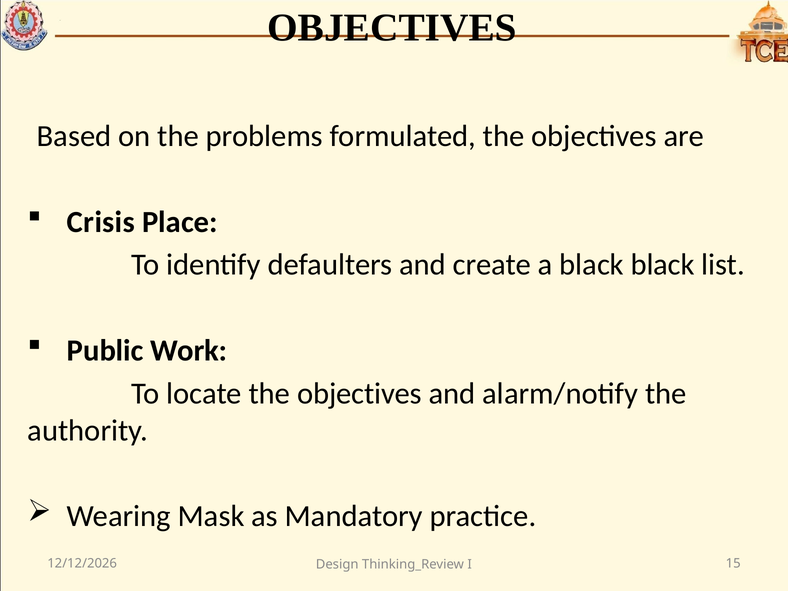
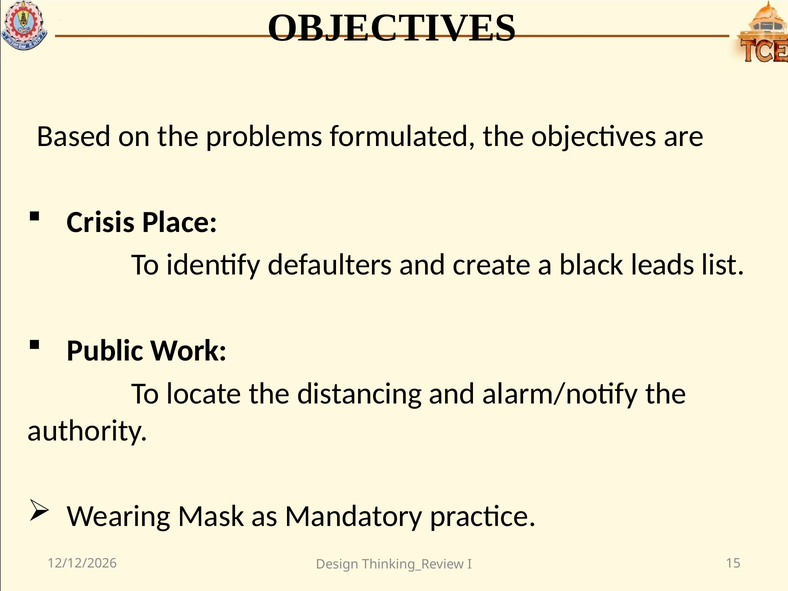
black black: black -> leads
locate the objectives: objectives -> distancing
